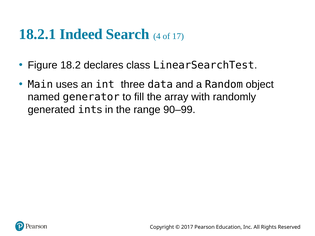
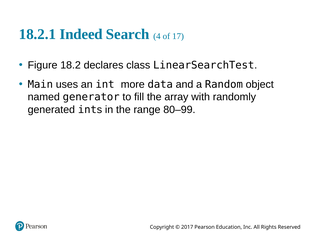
three: three -> more
90–99: 90–99 -> 80–99
